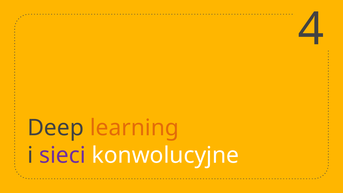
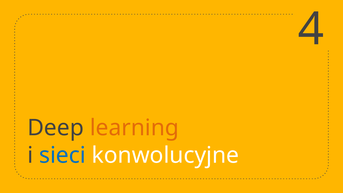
sieci colour: purple -> blue
